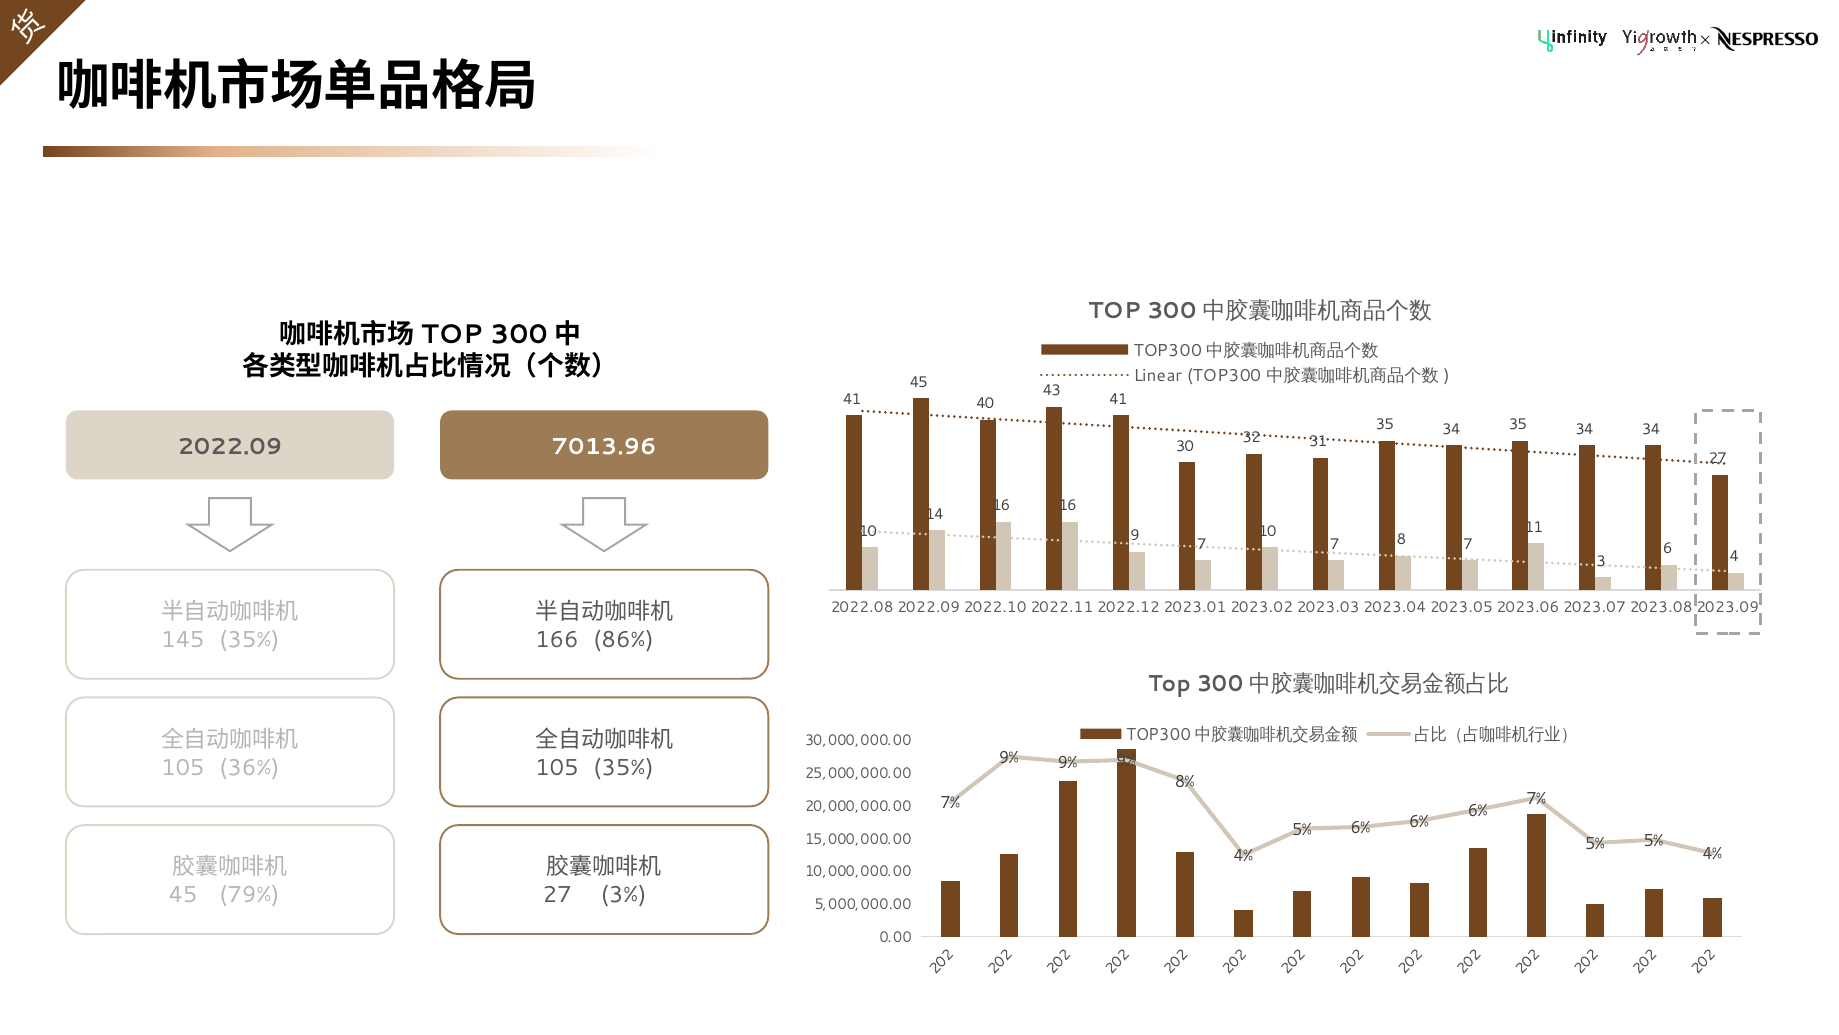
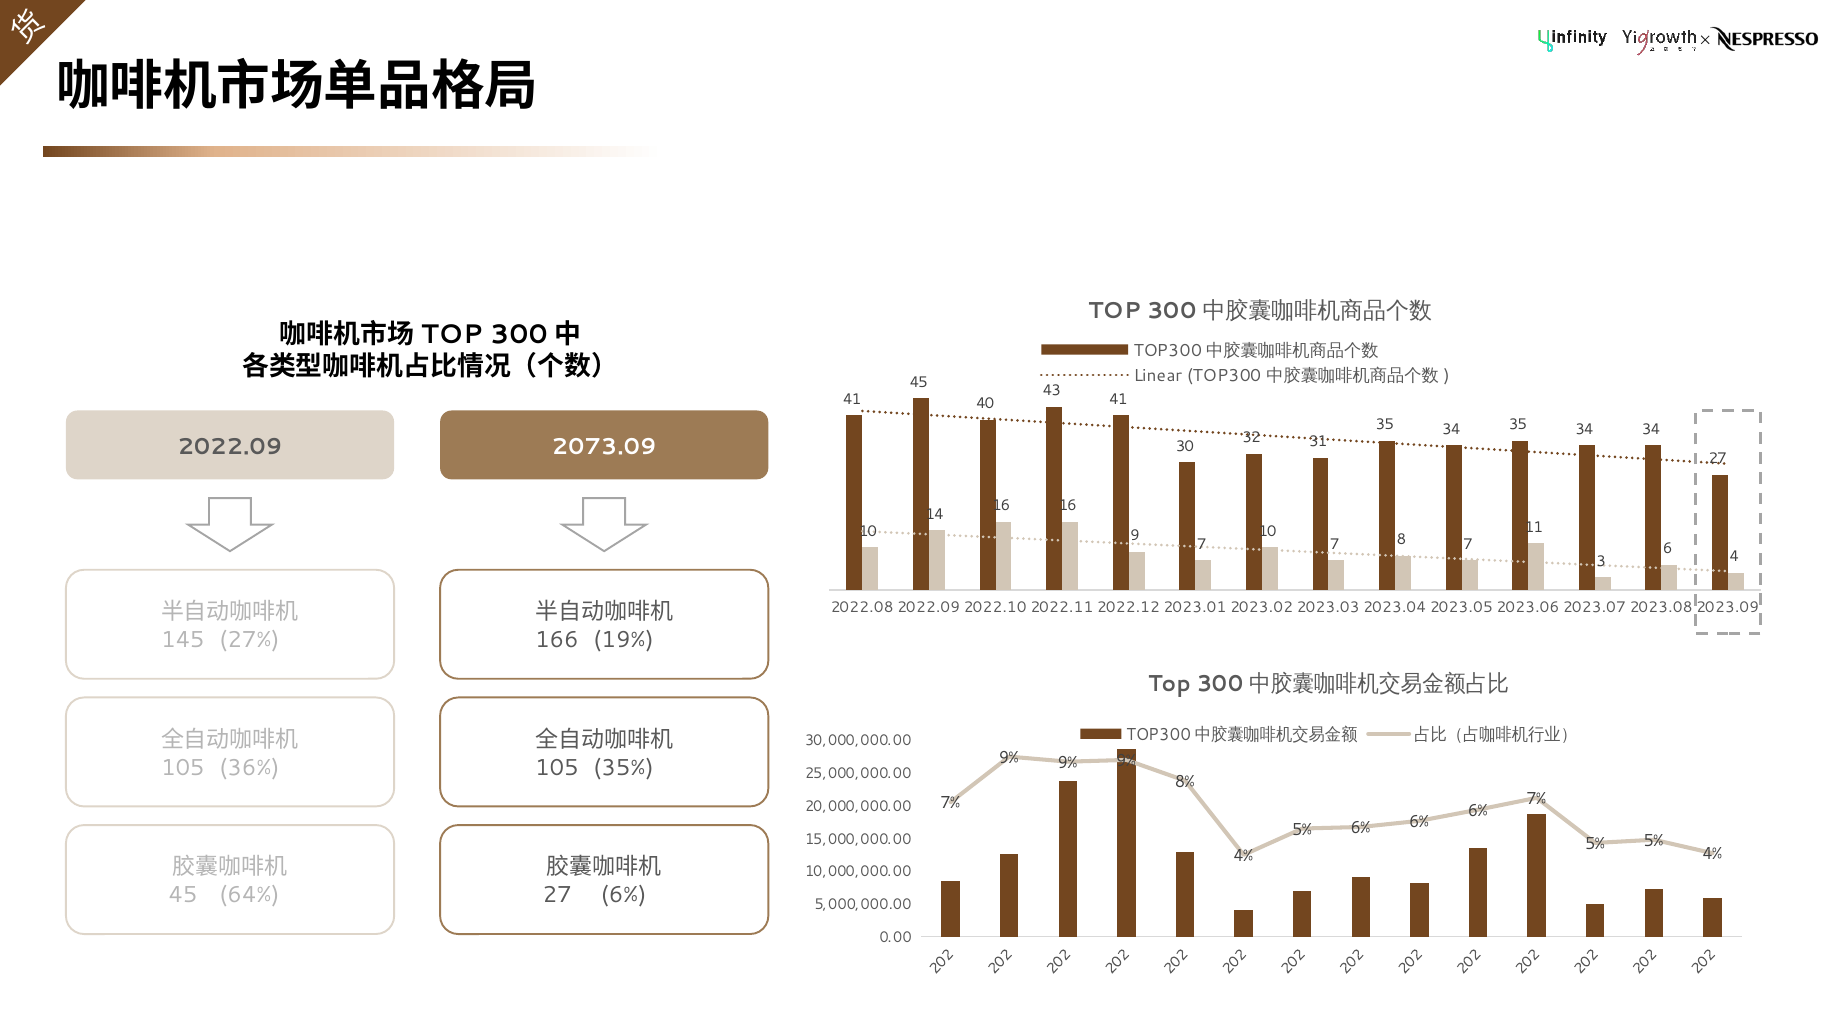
7013.96: 7013.96 -> 2073.09
86%: 86% -> 19%
35% at (249, 640): 35% -> 27%
79%: 79% -> 64%
3% at (624, 895): 3% -> 6%
